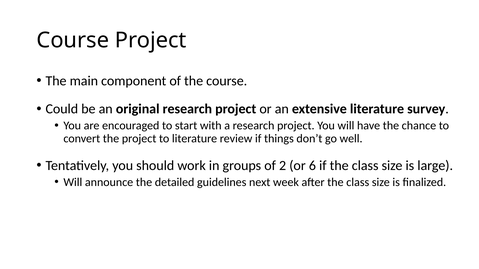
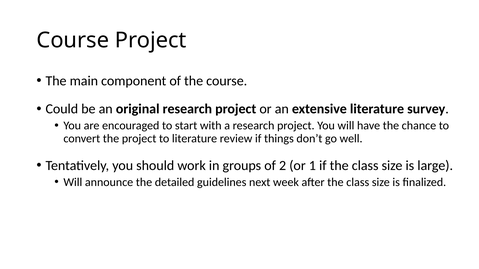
6: 6 -> 1
